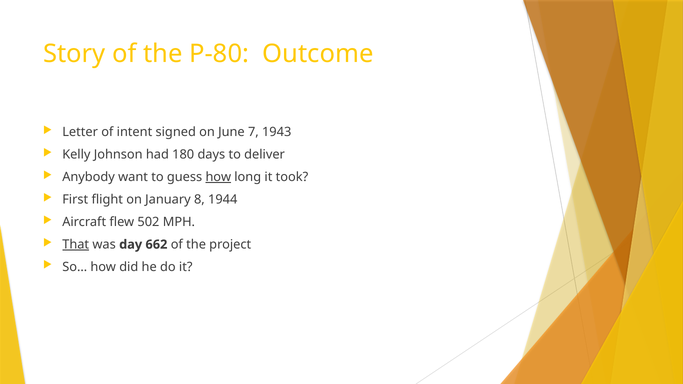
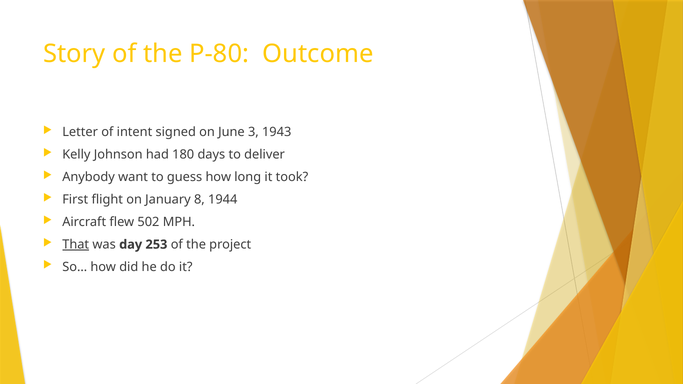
7: 7 -> 3
how at (218, 177) underline: present -> none
662: 662 -> 253
